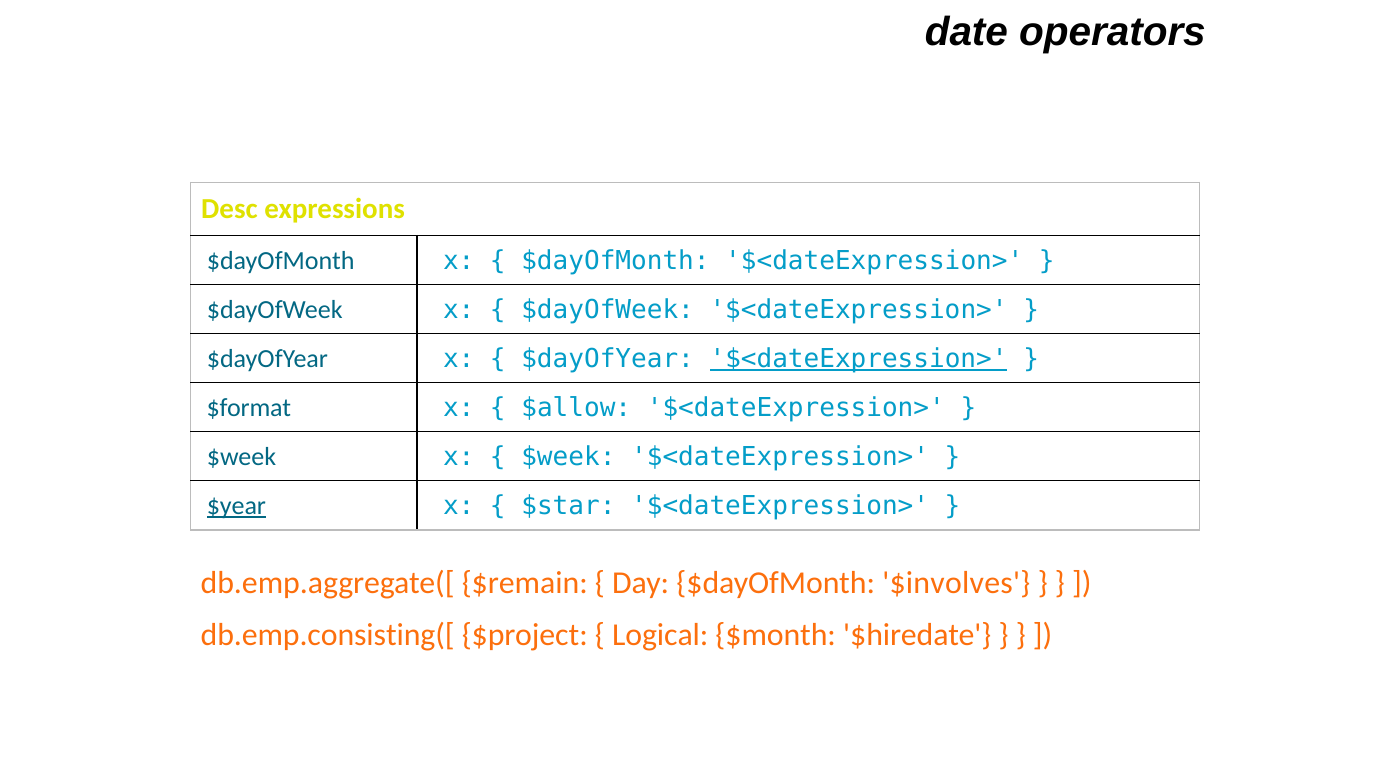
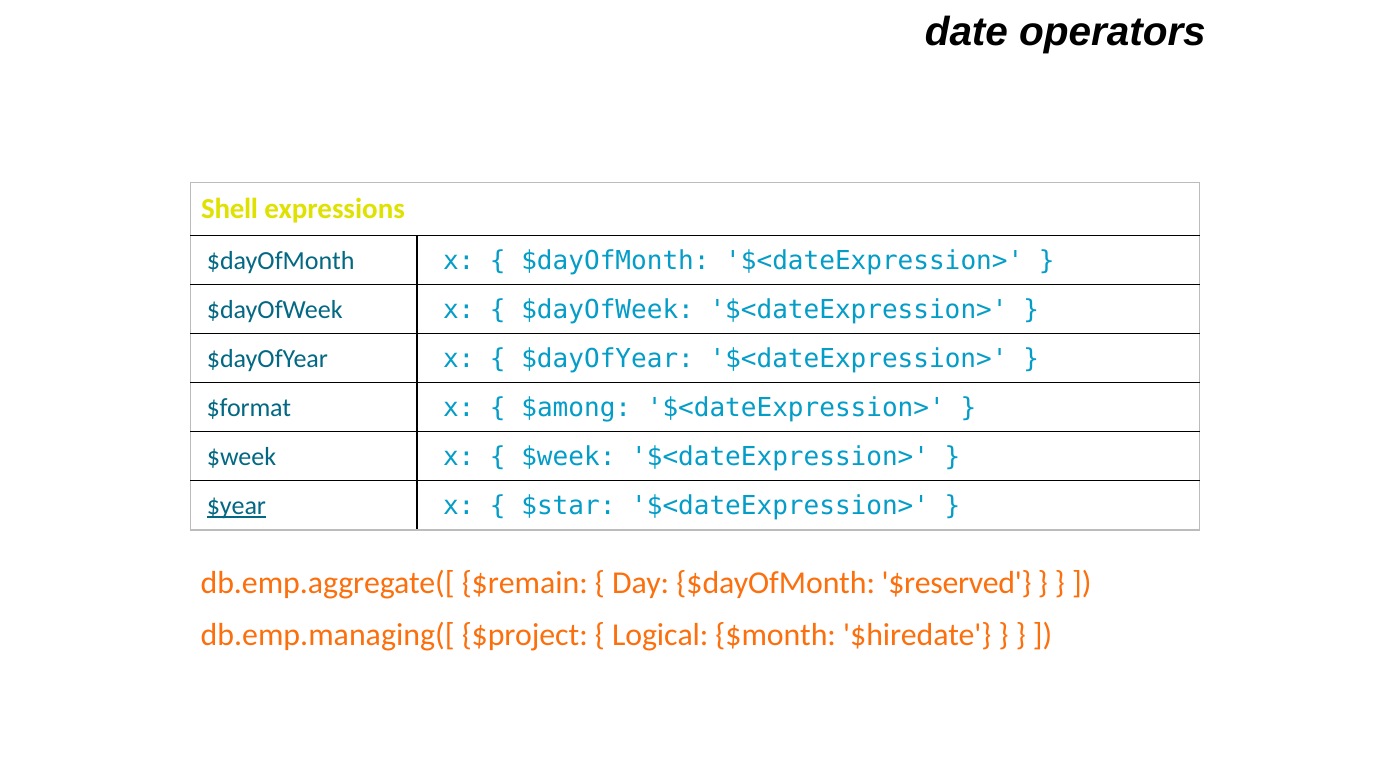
Desc: Desc -> Shell
$<dateExpression> at (859, 359) underline: present -> none
$allow: $allow -> $among
$involves: $involves -> $reserved
db.emp.consisting([: db.emp.consisting([ -> db.emp.managing([
